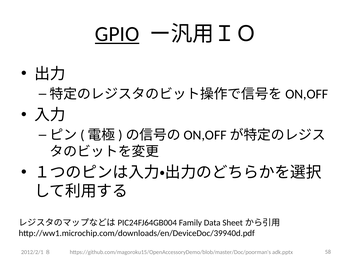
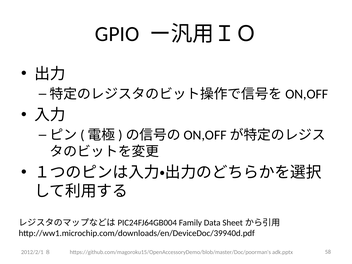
GPIO underline: present -> none
